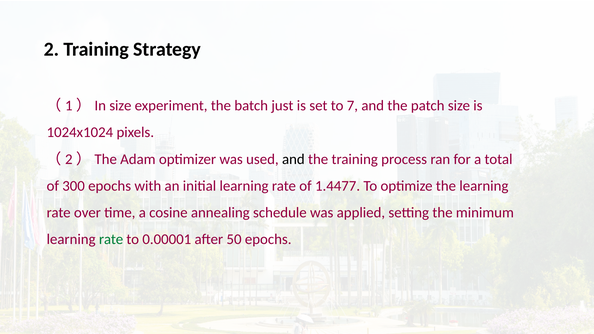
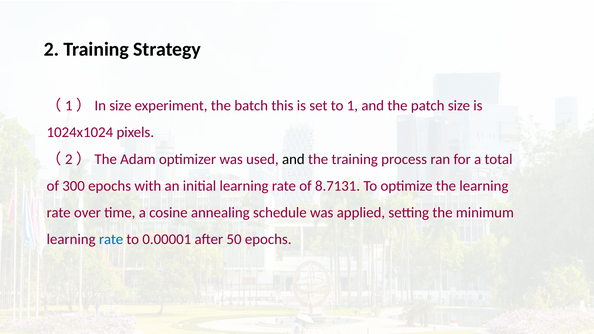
just: just -> this
7: 7 -> 1
1.4477: 1.4477 -> 8.7131
rate at (111, 239) colour: green -> blue
